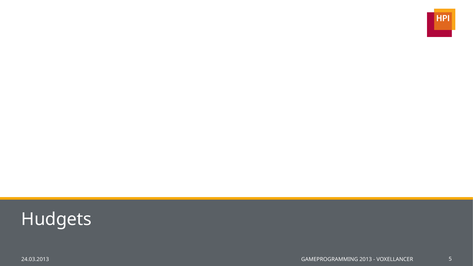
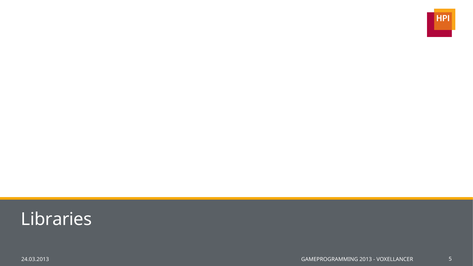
Hudgets: Hudgets -> Libraries
